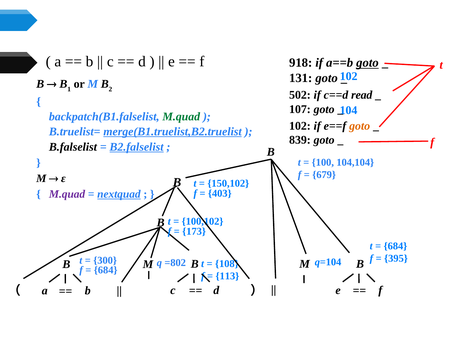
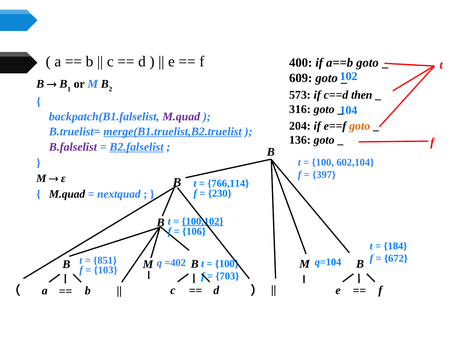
918: 918 -> 400
goto at (367, 63) underline: present -> none
131: 131 -> 609
502: 502 -> 573
read: read -> then
107: 107 -> 316
M.quad at (181, 117) colour: green -> purple
102 at (300, 126): 102 -> 204
839: 839 -> 136
B.falselist colour: black -> purple
104,104: 104,104 -> 602,104
679: 679 -> 397
150,102: 150,102 -> 766,114
403: 403 -> 230
M.quad at (67, 195) colour: purple -> black
nextquad underline: present -> none
100,102 underline: none -> present
173: 173 -> 106
684 at (395, 247): 684 -> 184
395: 395 -> 672
300: 300 -> 851
=802: =802 -> =402
108 at (227, 264): 108 -> 100
684 at (106, 271): 684 -> 103
113: 113 -> 703
